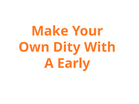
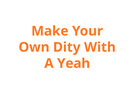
Early: Early -> Yeah
